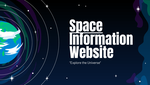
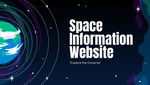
Space underline: present -> none
